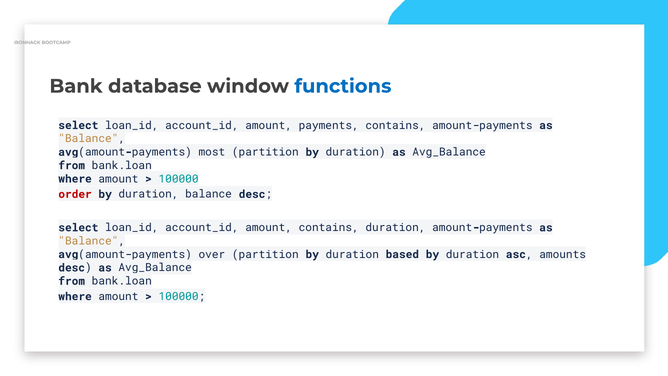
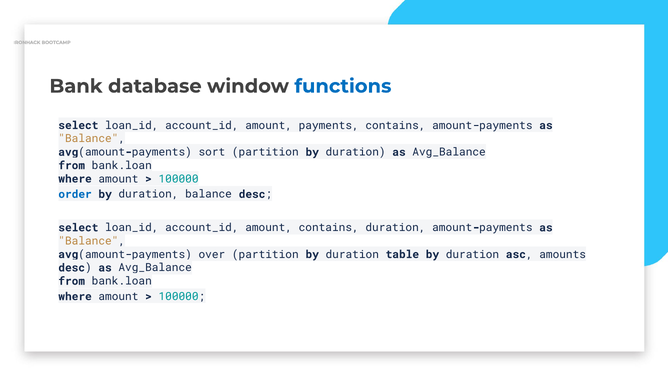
most: most -> sort
order colour: red -> blue
based: based -> table
